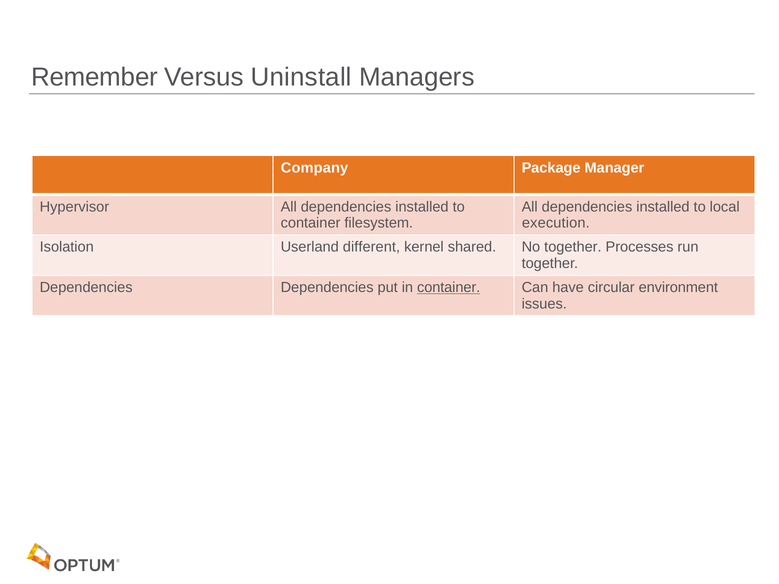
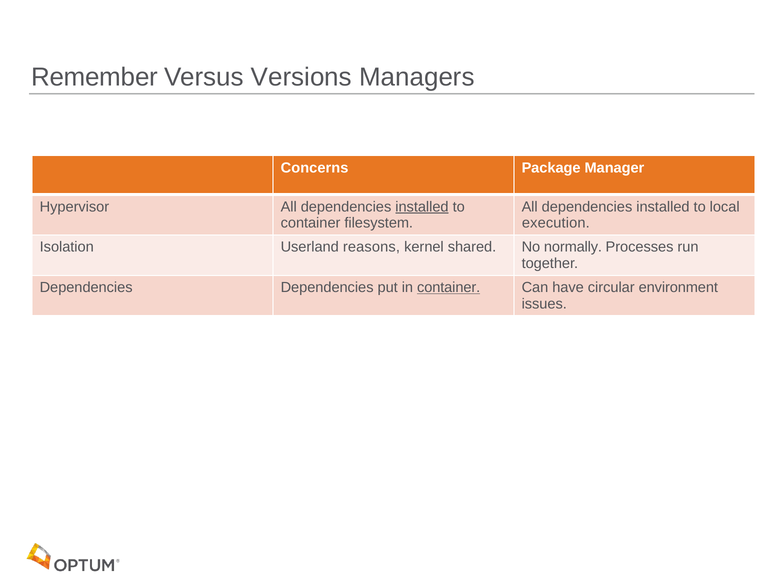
Uninstall: Uninstall -> Versions
Company: Company -> Concerns
installed at (422, 207) underline: none -> present
different: different -> reasons
No together: together -> normally
